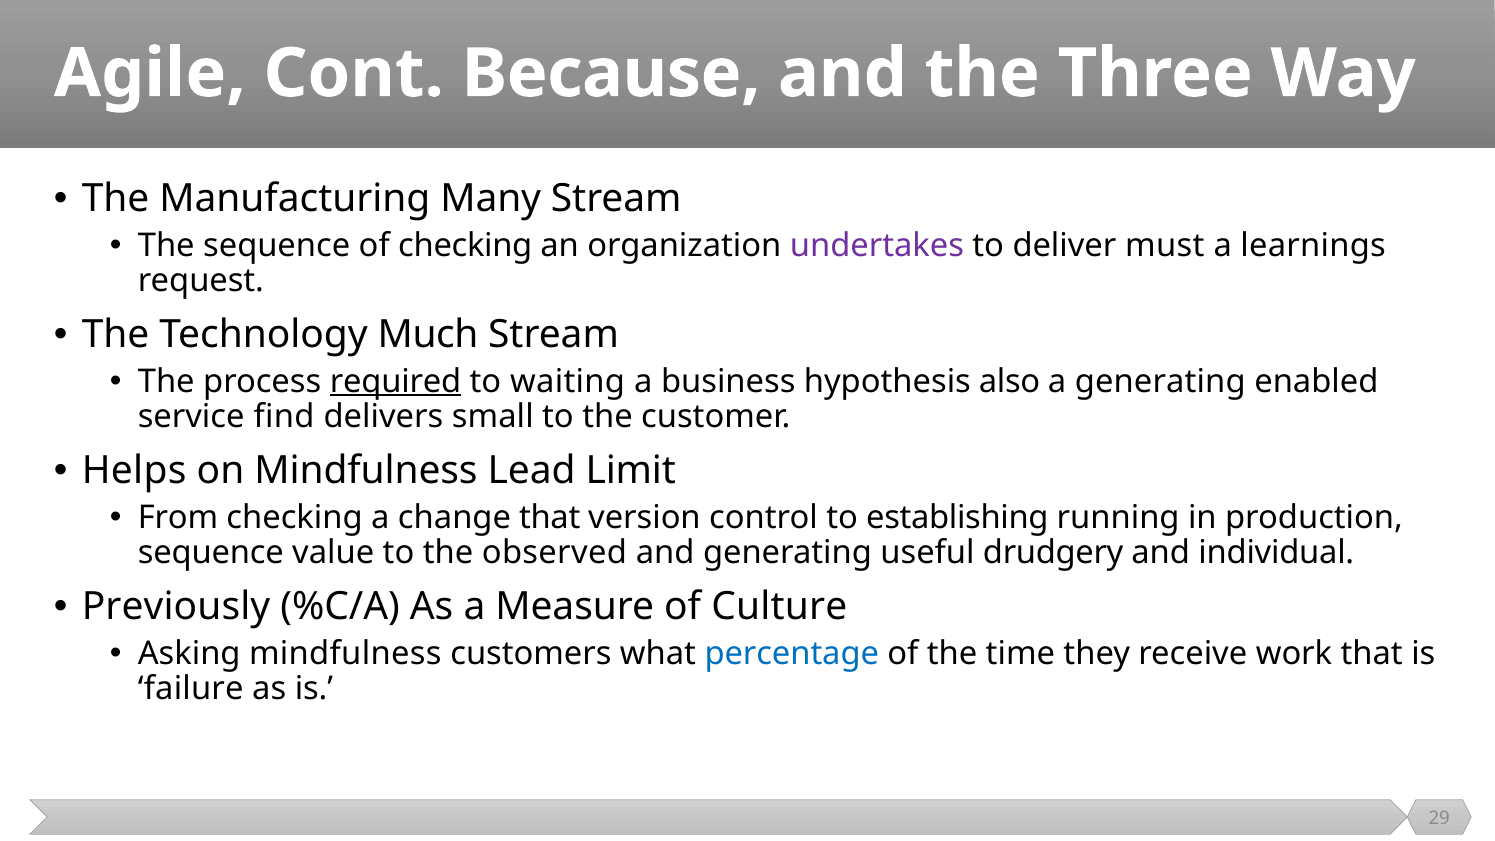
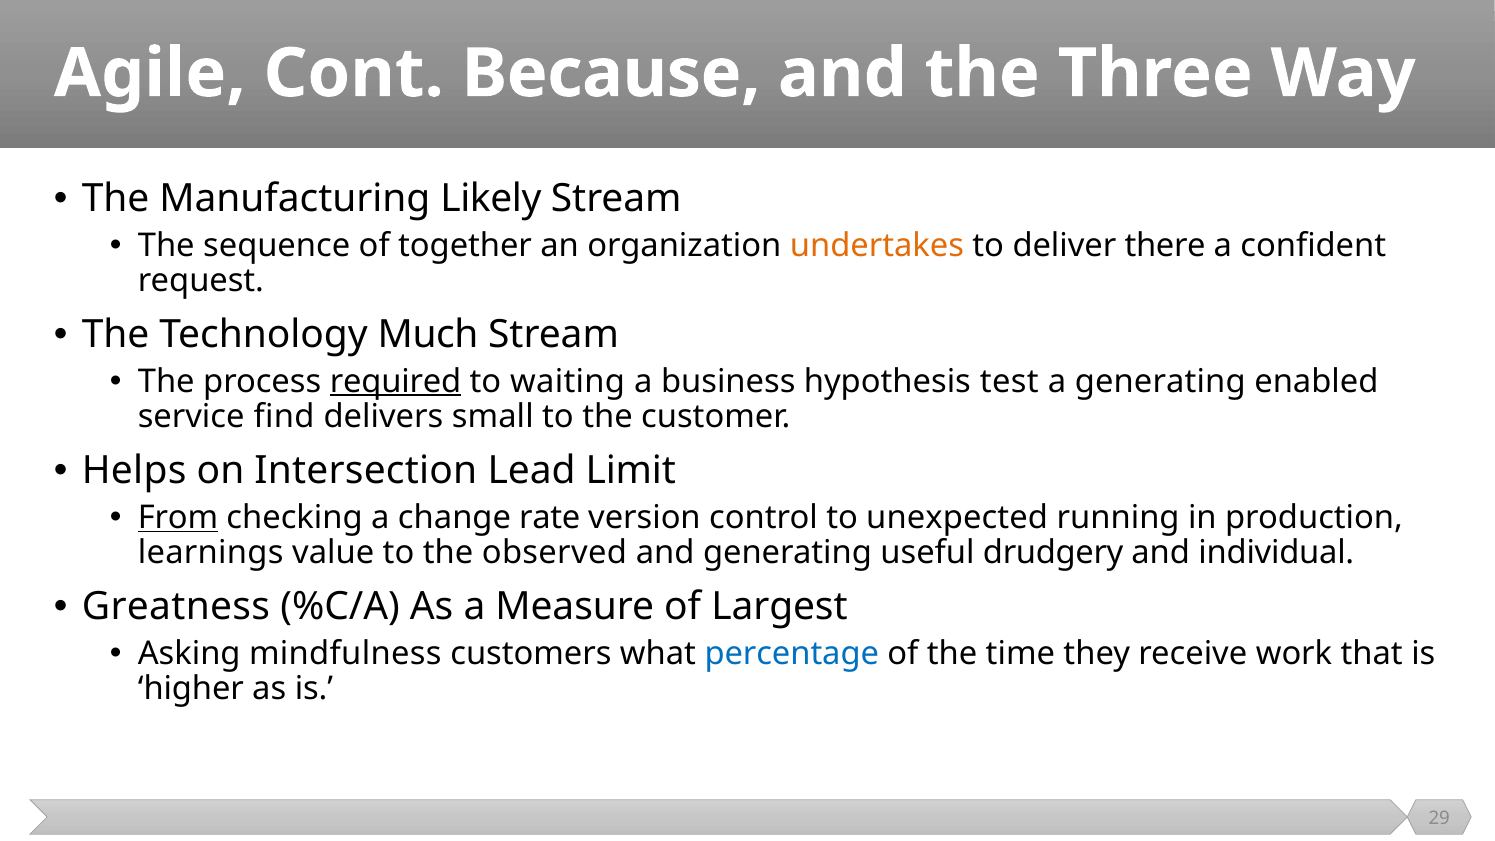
Many: Many -> Likely
of checking: checking -> together
undertakes colour: purple -> orange
must: must -> there
learnings: learnings -> confident
also: also -> test
on Mindfulness: Mindfulness -> Intersection
From underline: none -> present
change that: that -> rate
establishing: establishing -> unexpected
sequence at (211, 553): sequence -> learnings
Previously: Previously -> Greatness
Culture: Culture -> Largest
failure: failure -> higher
